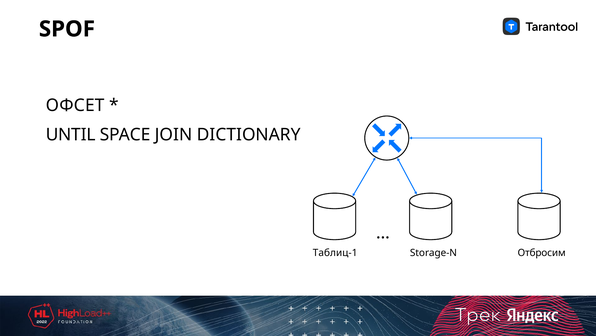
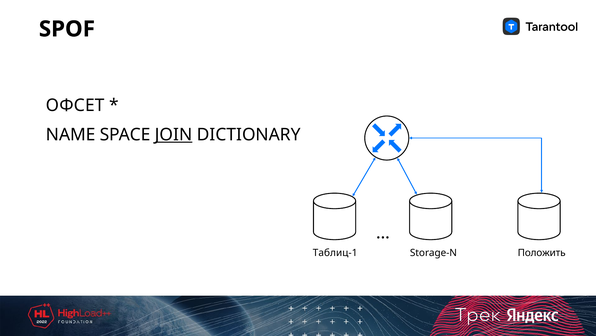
UNTIL: UNTIL -> NAME
JOIN underline: none -> present
Отбросим: Отбросим -> Положить
